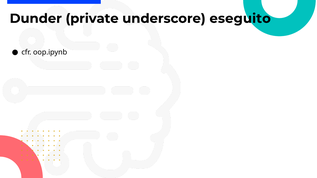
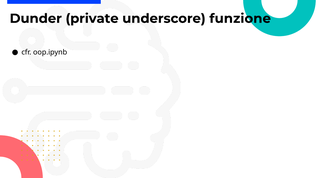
eseguito: eseguito -> funzione
